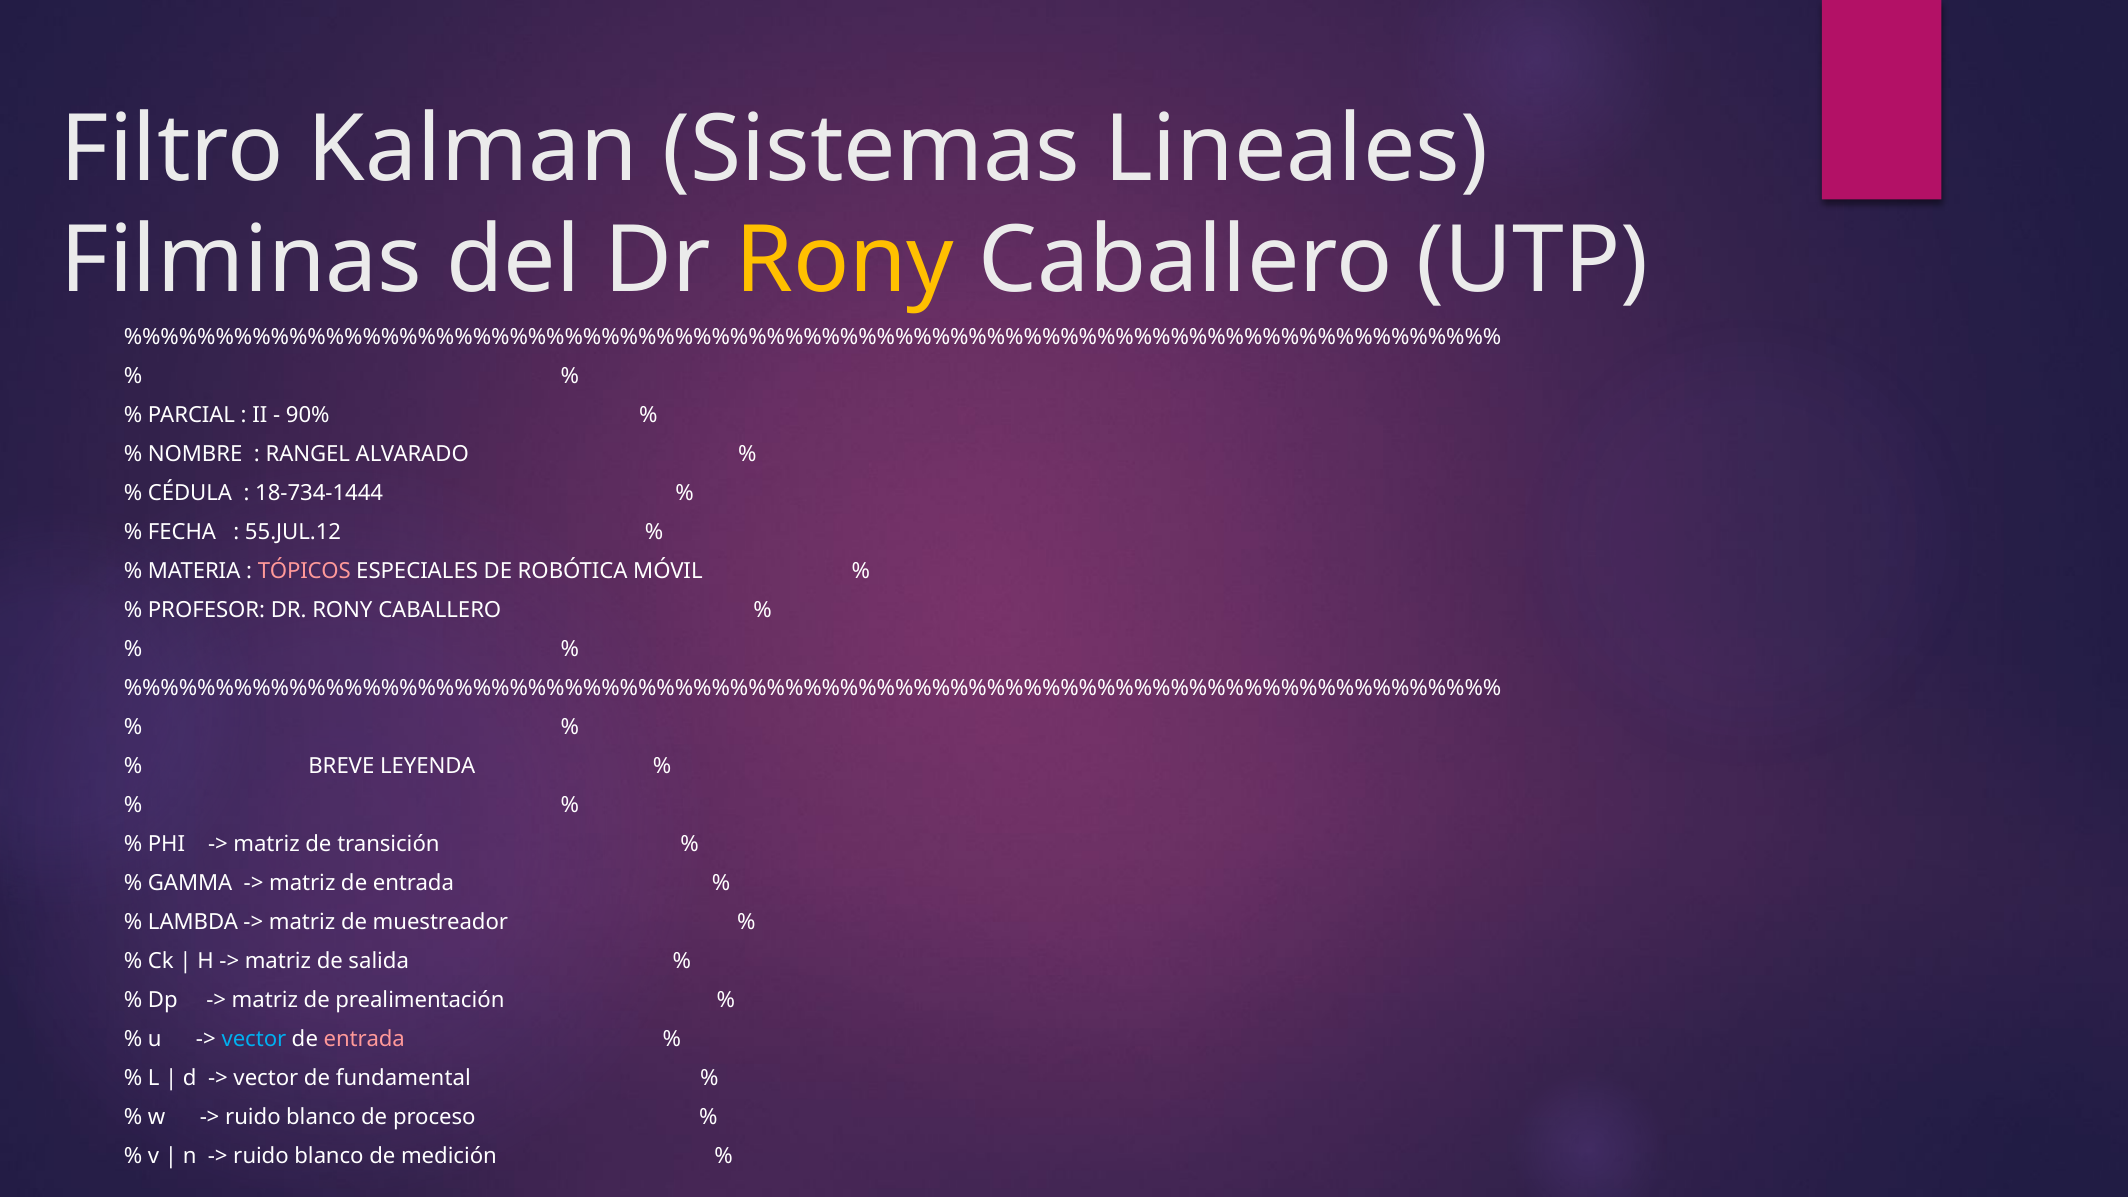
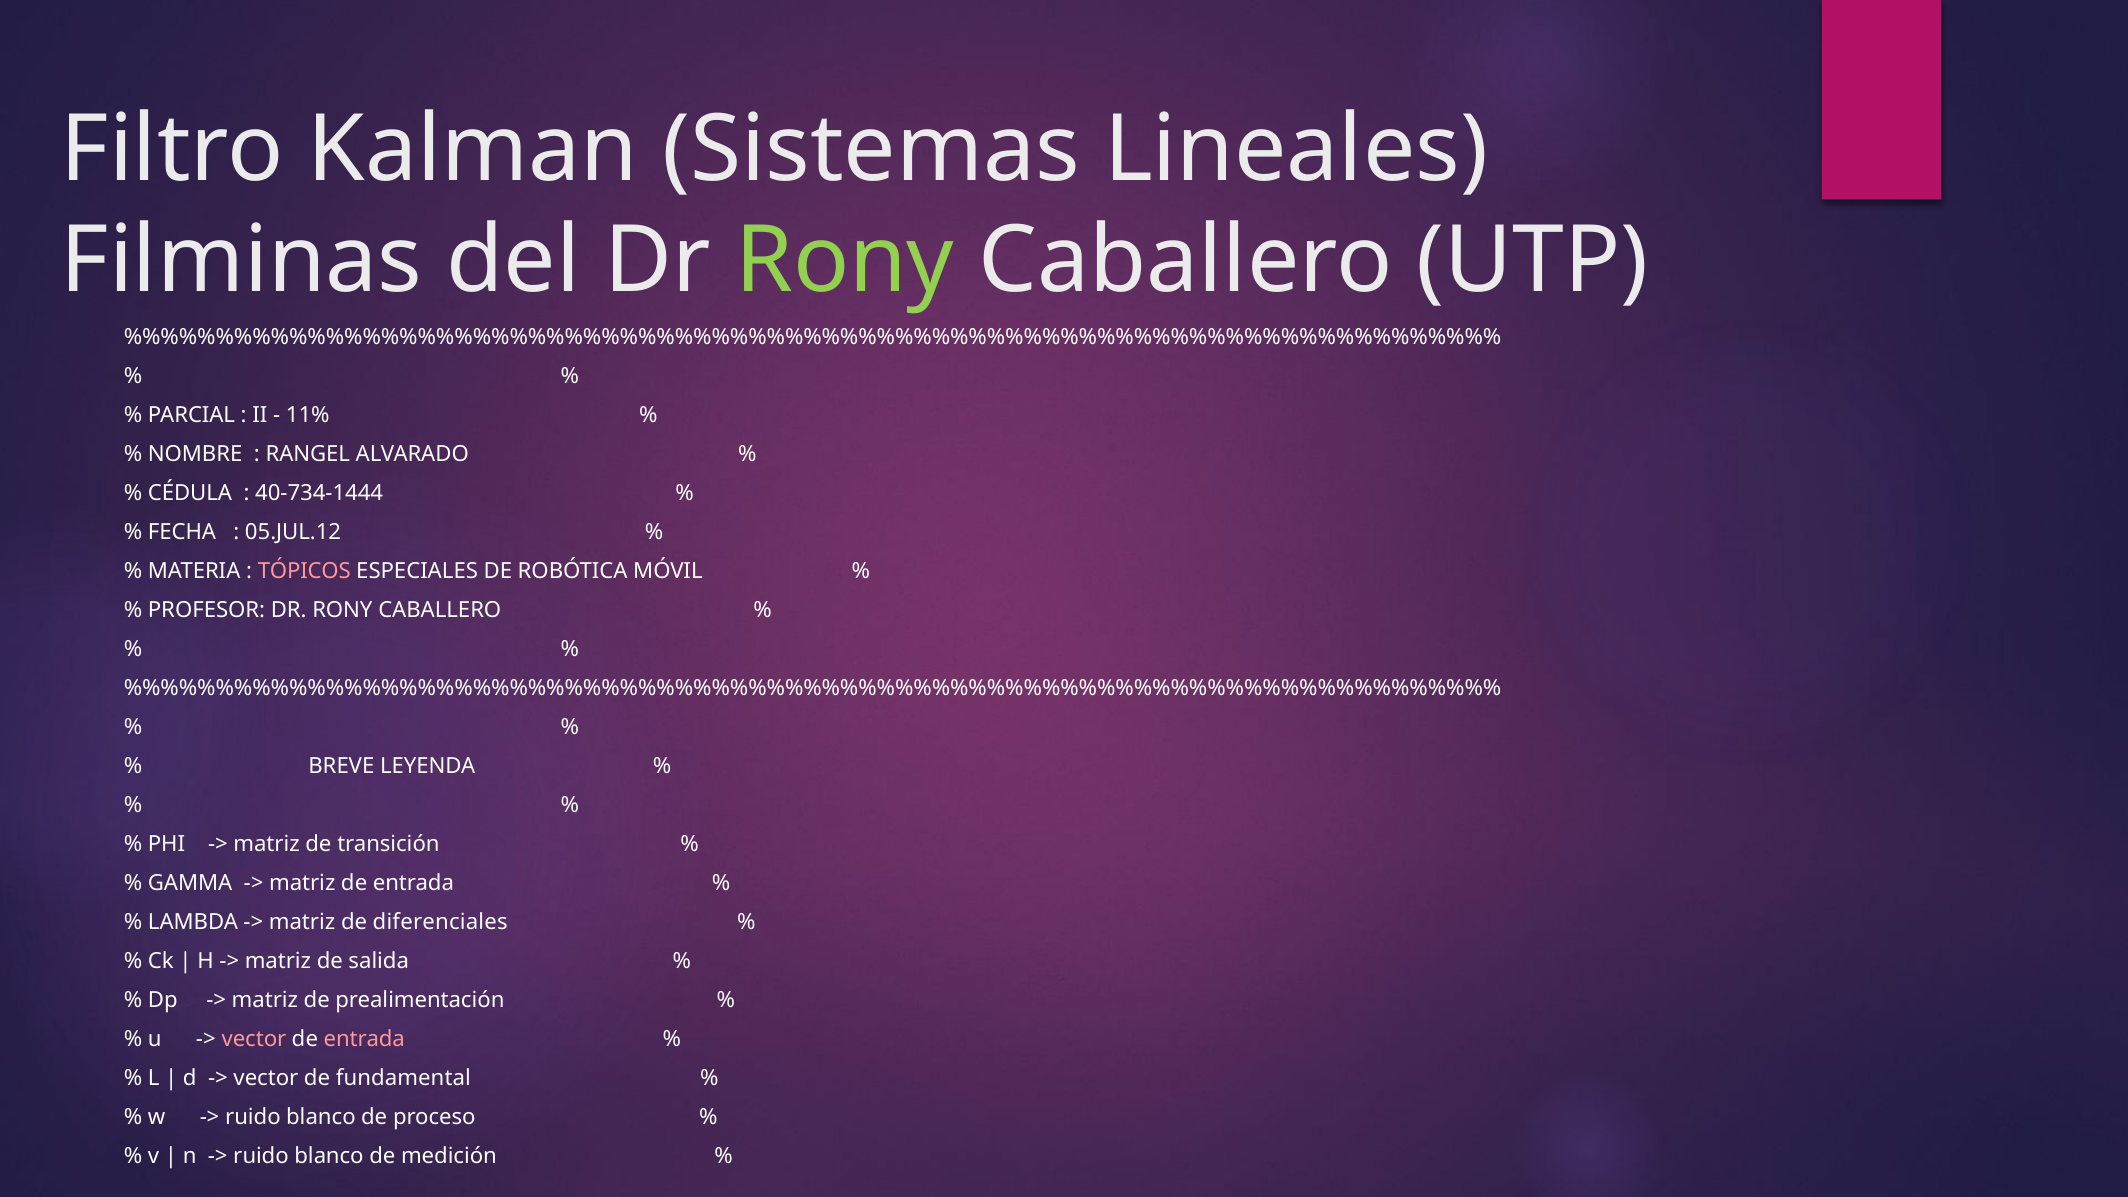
Rony at (845, 261) colour: yellow -> light green
90%: 90% -> 11%
18-734-1444: 18-734-1444 -> 40-734-1444
55.JUL.12: 55.JUL.12 -> 05.JUL.12
muestreador: muestreador -> diferenciales
vector at (254, 1039) colour: light blue -> pink
